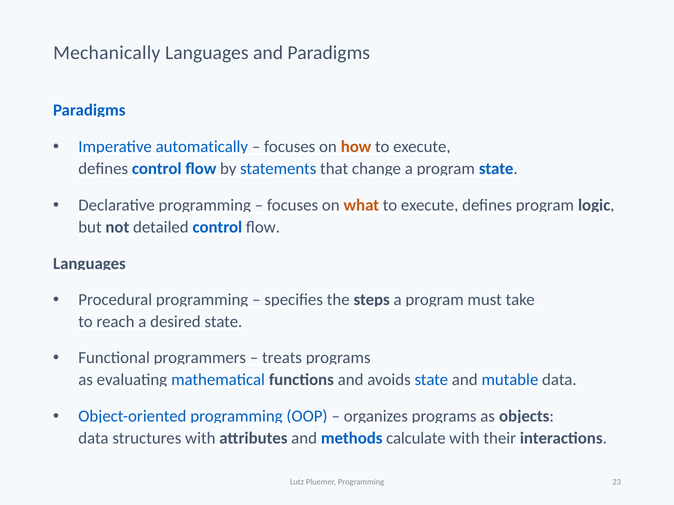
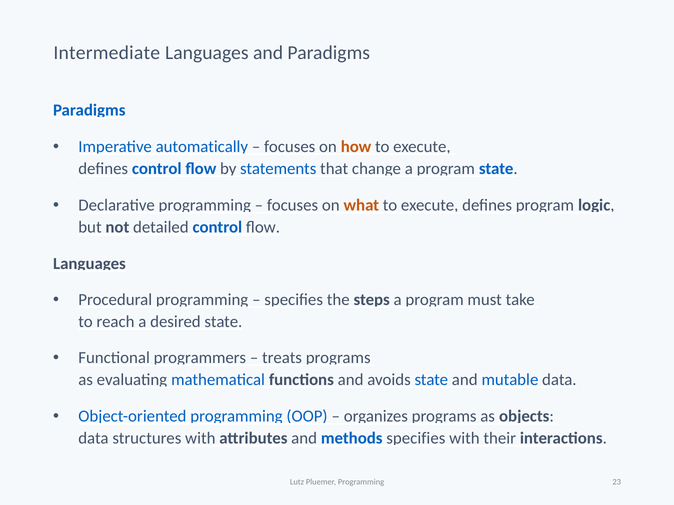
Mechanically: Mechanically -> Intermediate
methods calculate: calculate -> specifies
